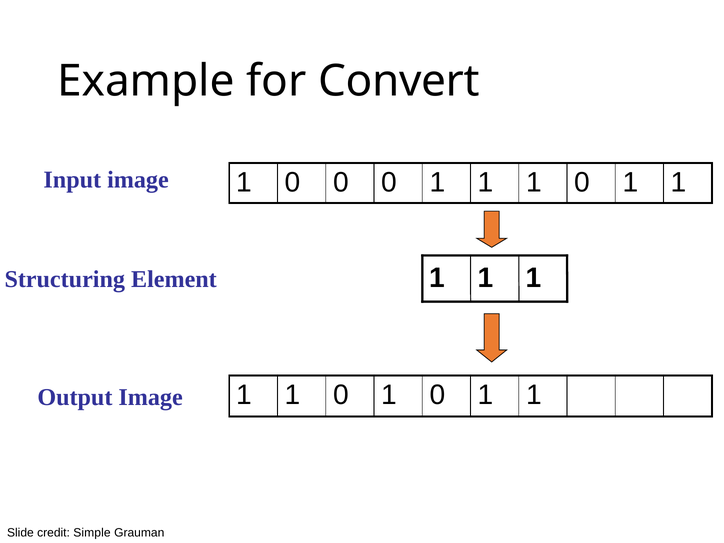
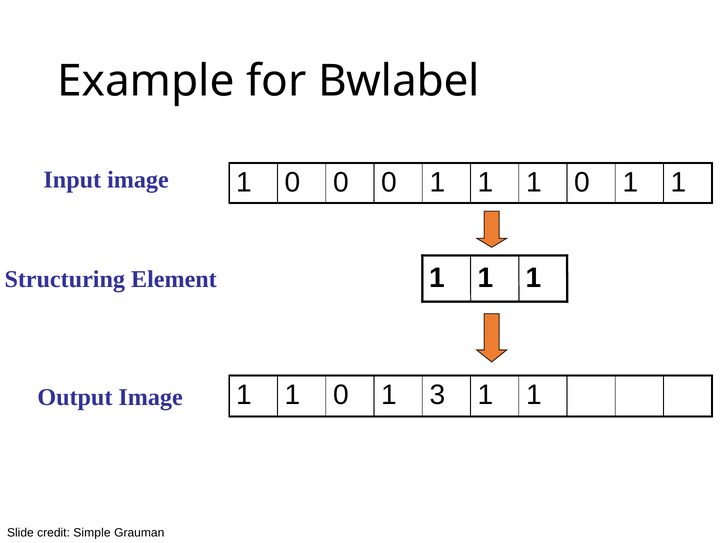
Convert: Convert -> Bwlabel
0 1 0: 0 -> 3
